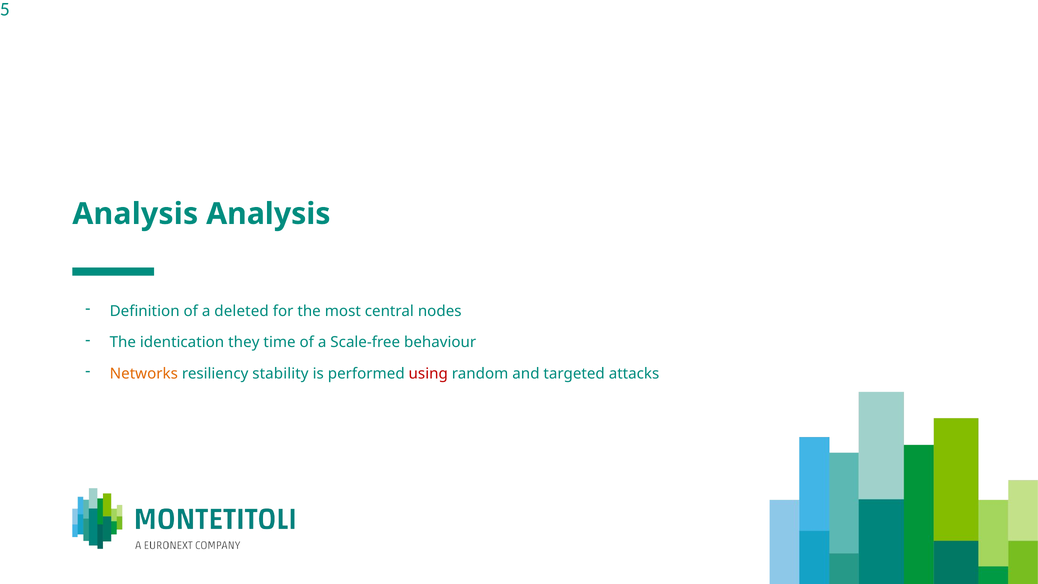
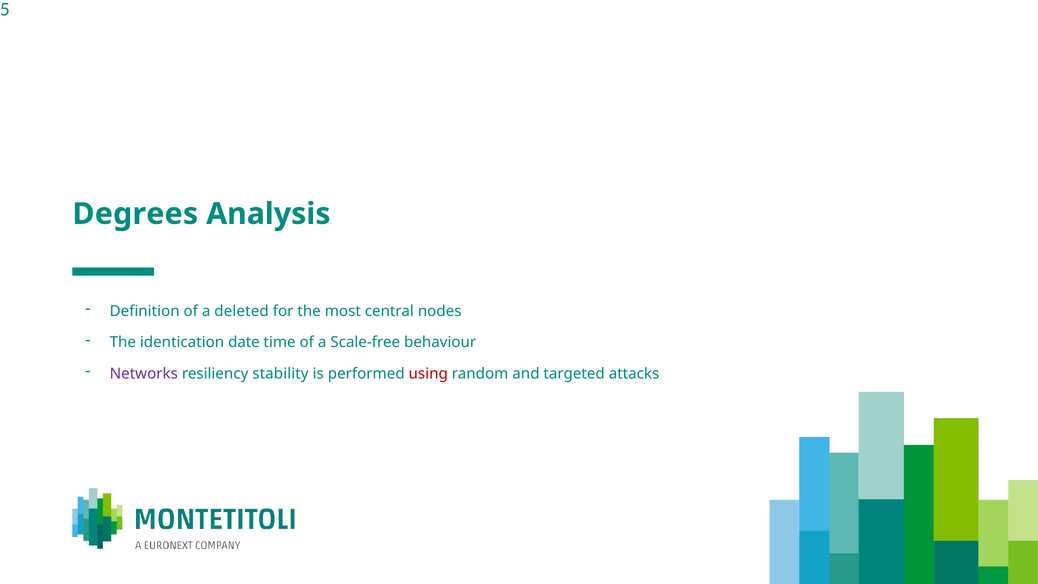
Analysis at (135, 214): Analysis -> Degrees
they: they -> date
Networks colour: orange -> purple
